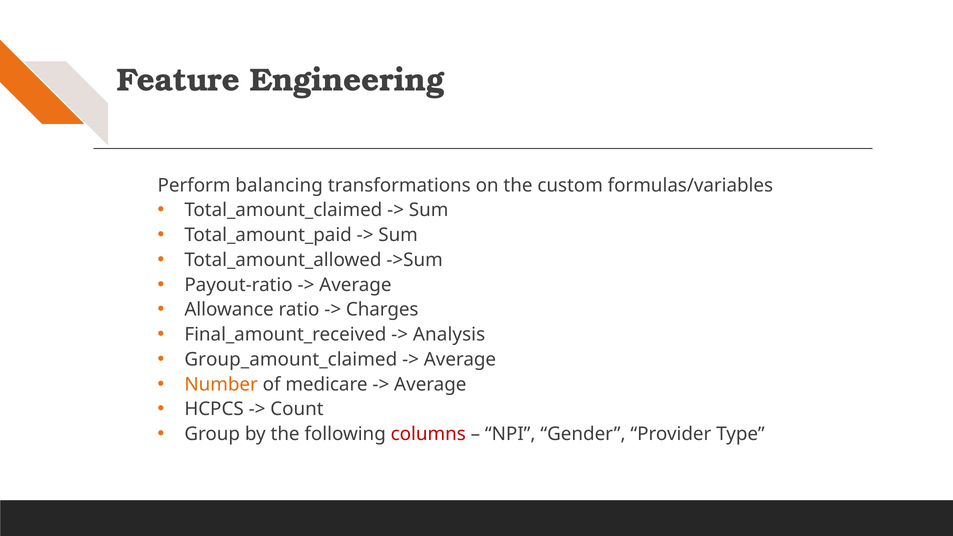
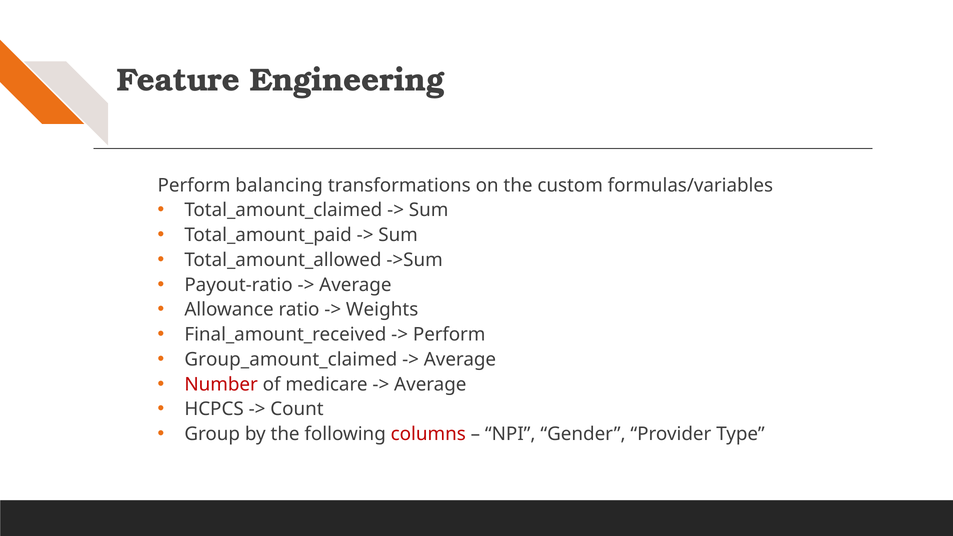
Charges: Charges -> Weights
Analysis at (449, 335): Analysis -> Perform
Number colour: orange -> red
